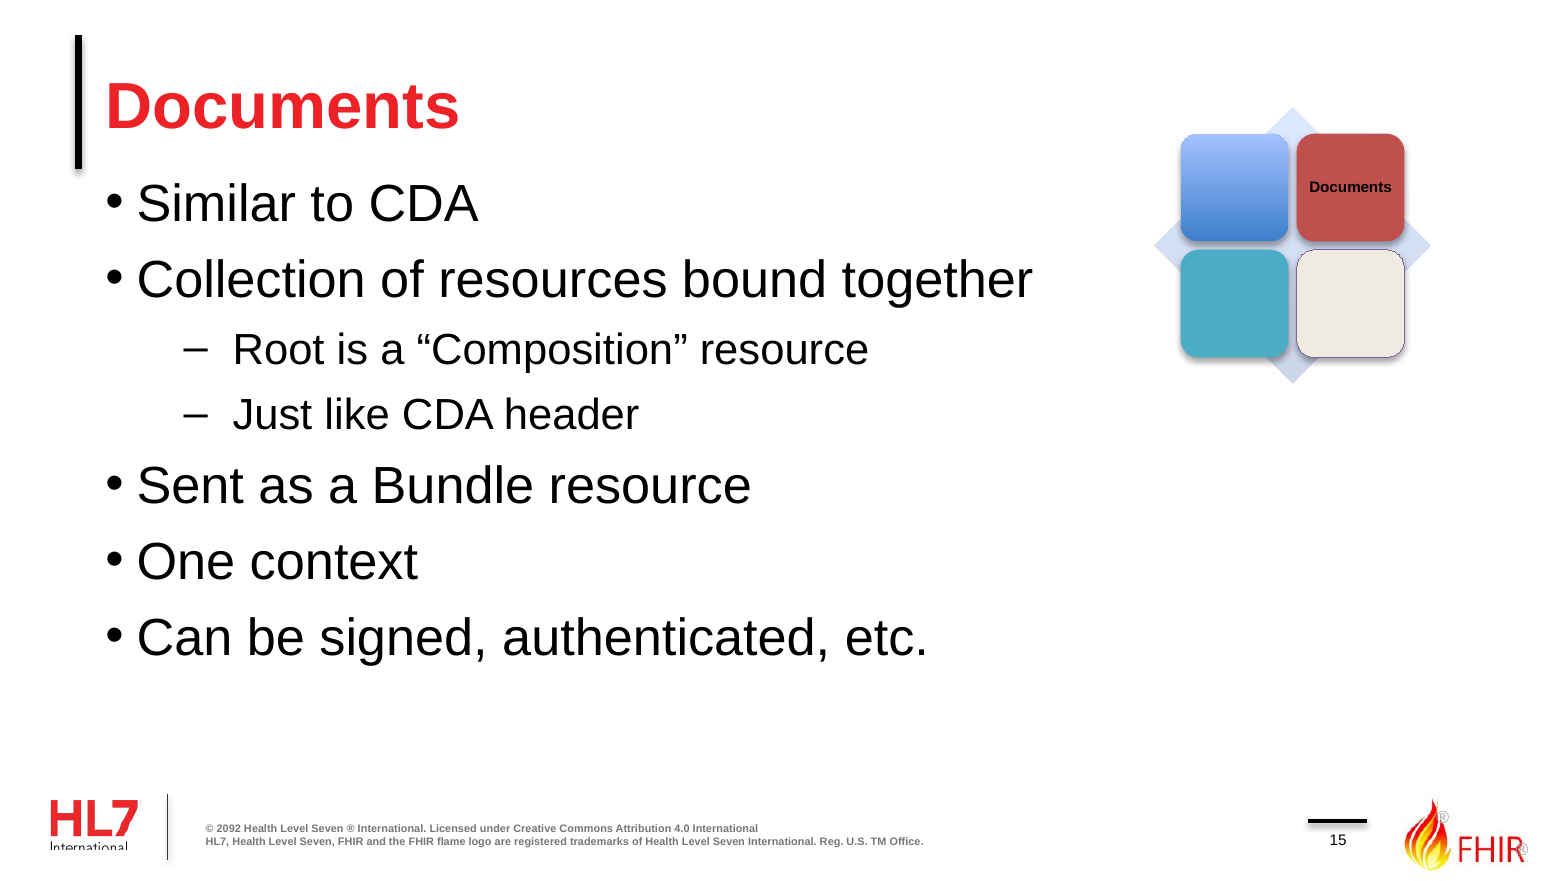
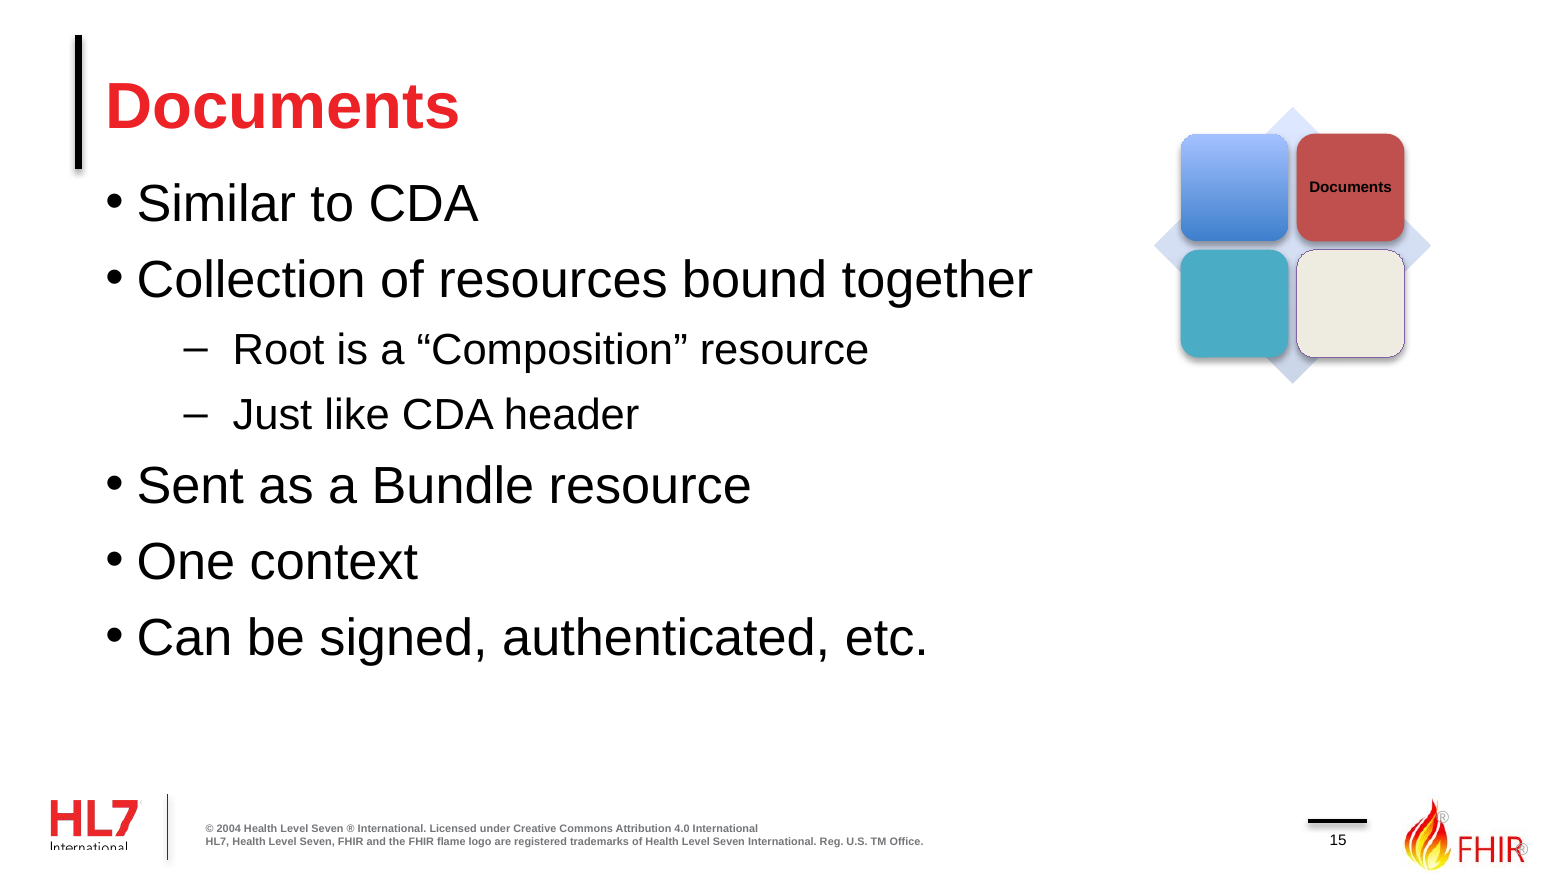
2092: 2092 -> 2004
